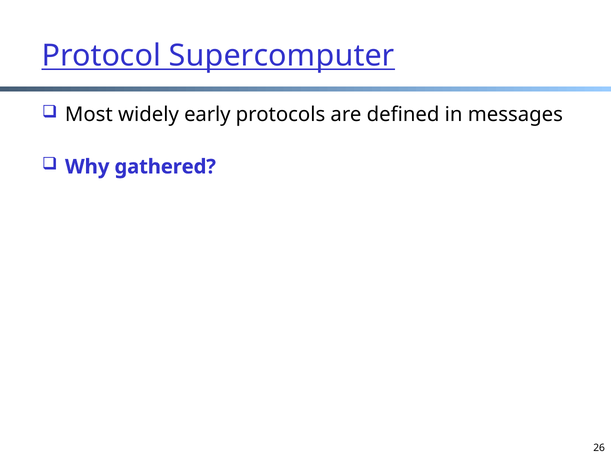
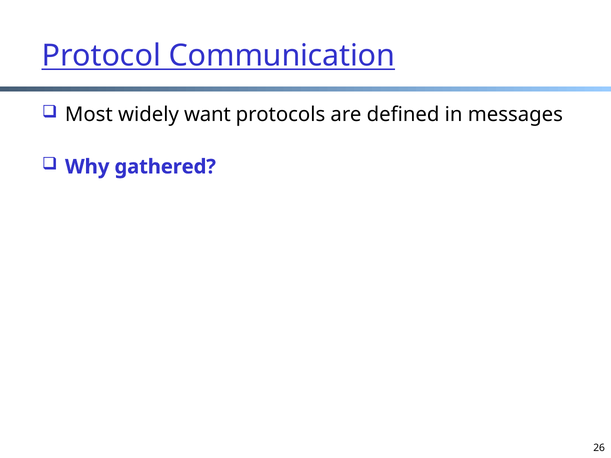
Supercomputer: Supercomputer -> Communication
early: early -> want
